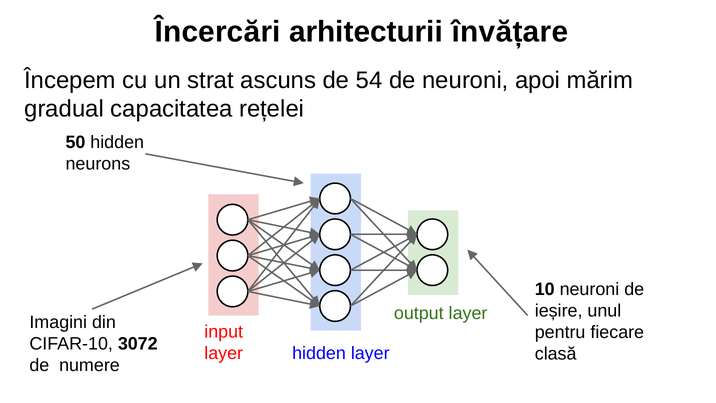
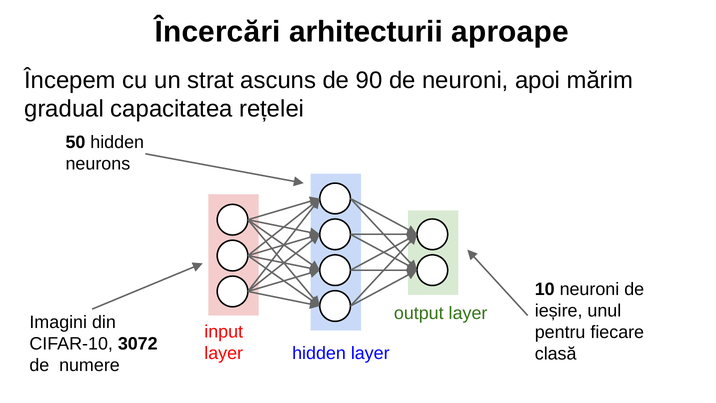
învățare: învățare -> aproape
54: 54 -> 90
